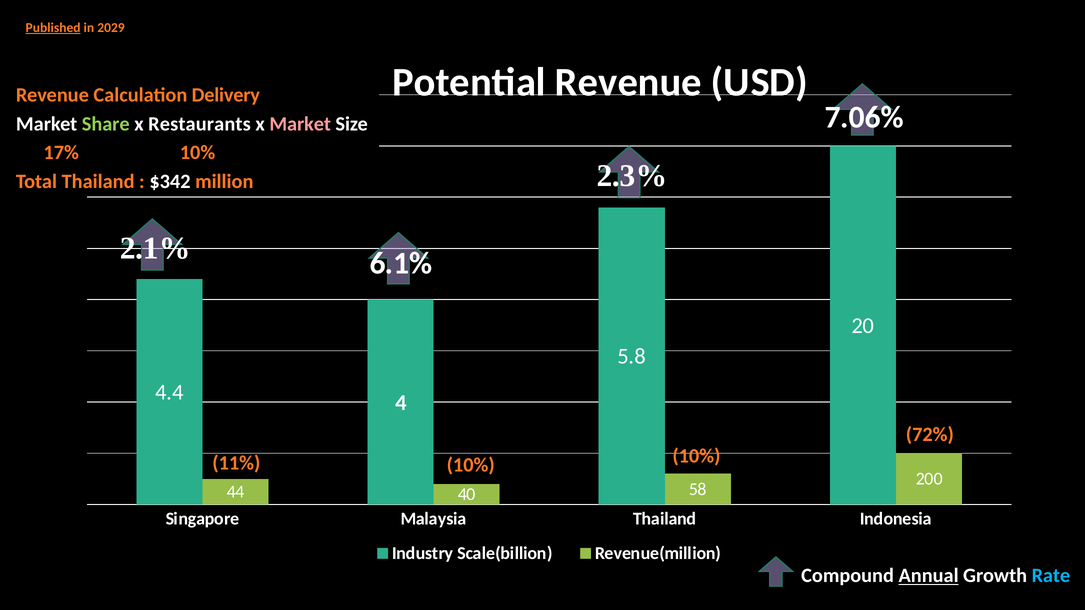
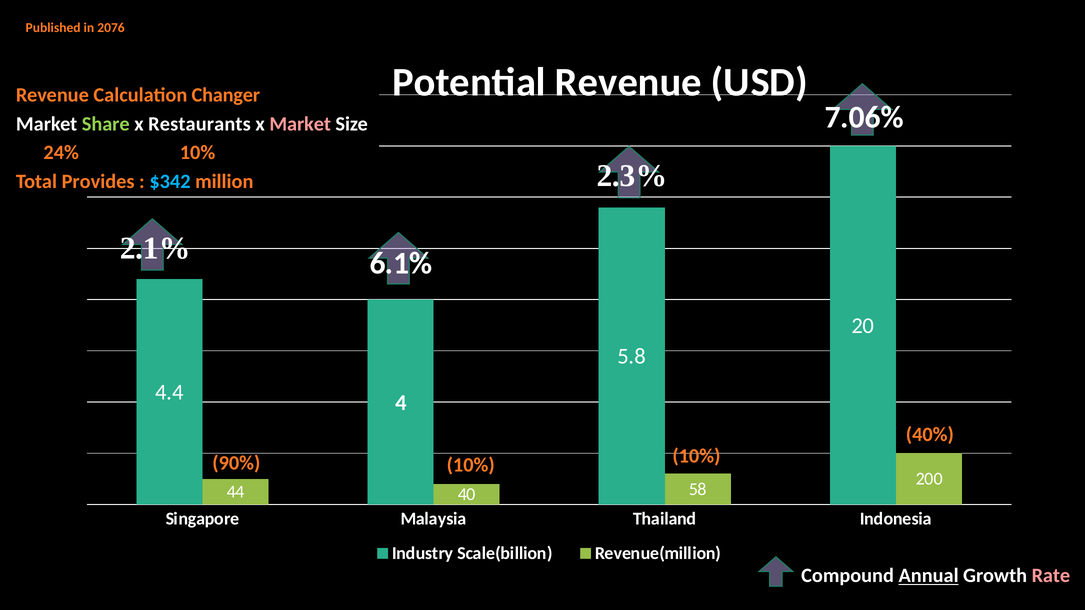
Published underline: present -> none
2029: 2029 -> 2076
Delivery: Delivery -> Changer
17%: 17% -> 24%
Total Thailand: Thailand -> Provides
$342 colour: white -> light blue
72%: 72% -> 40%
11%: 11% -> 90%
Rate colour: light blue -> pink
